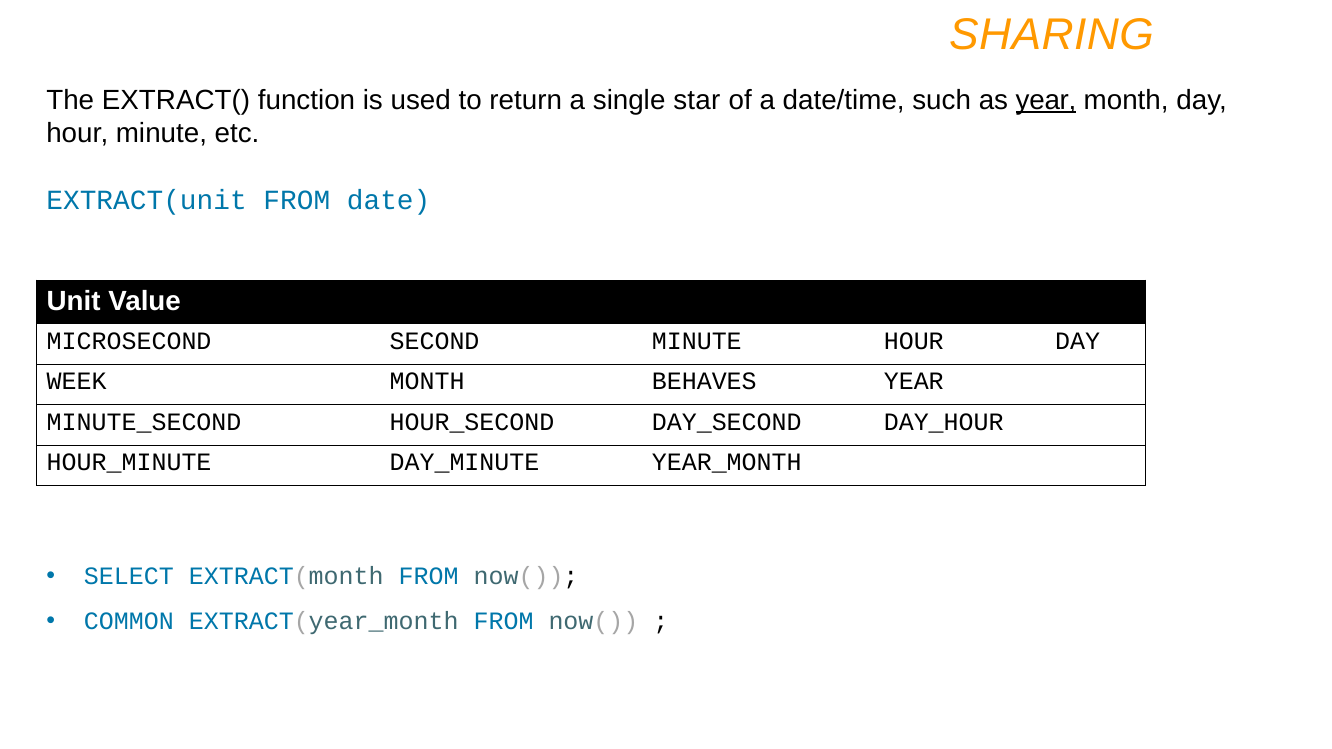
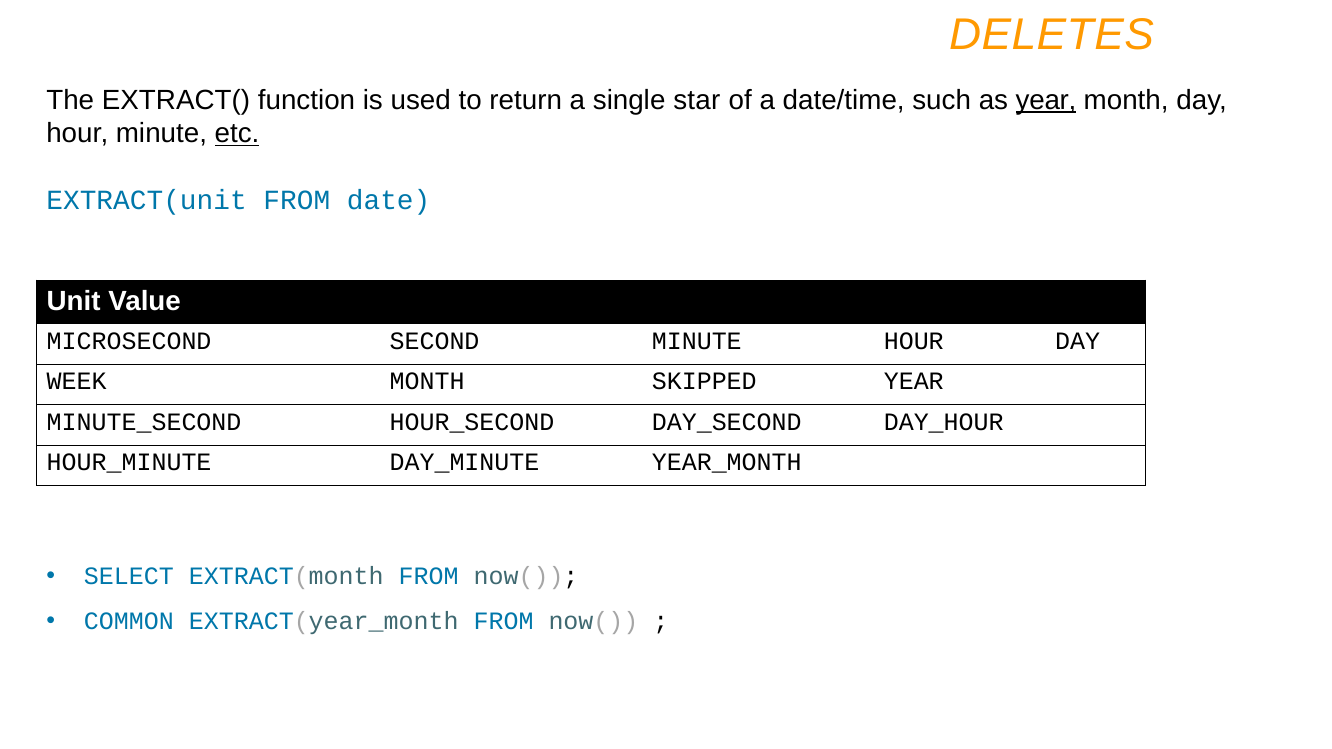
SHARING: SHARING -> DELETES
etc underline: none -> present
BEHAVES: BEHAVES -> SKIPPED
